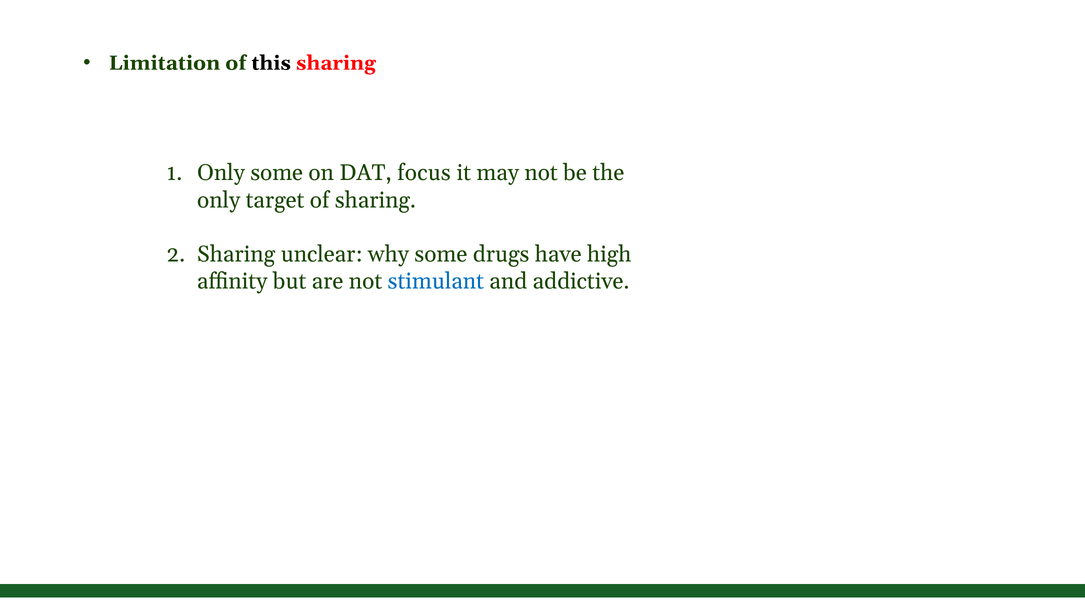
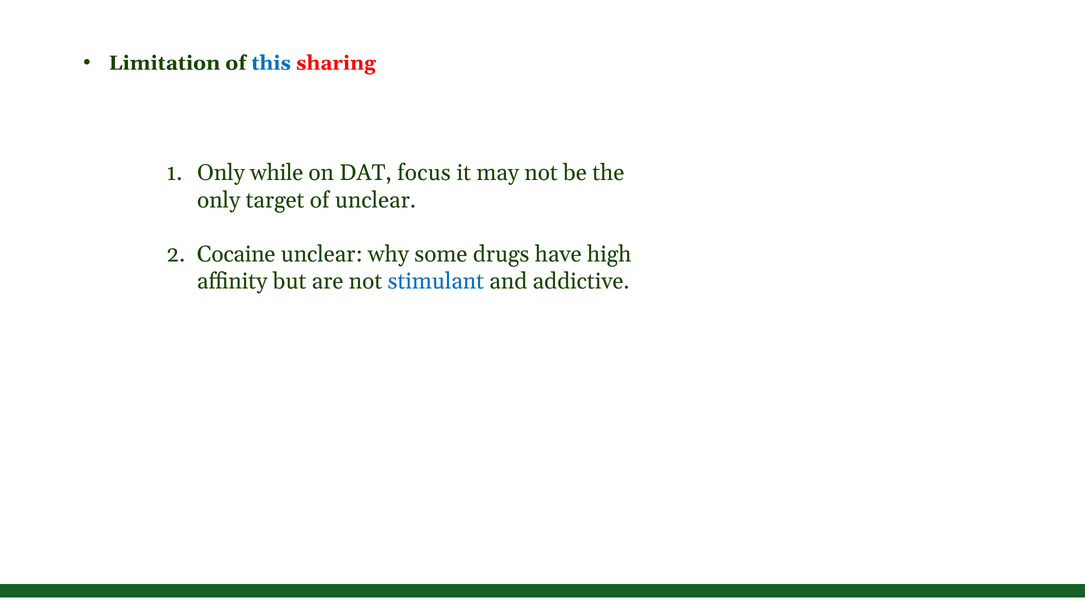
this colour: black -> blue
Only some: some -> while
of sharing: sharing -> unclear
Sharing at (236, 254): Sharing -> Cocaine
